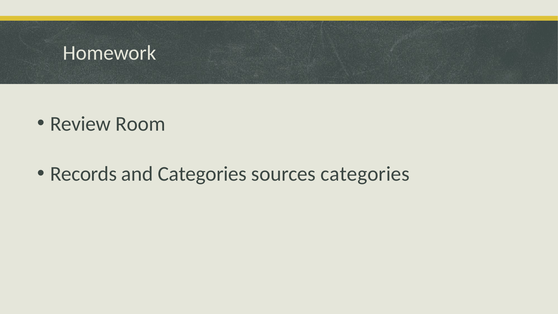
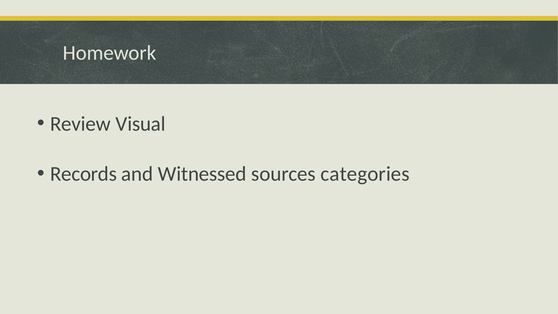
Room: Room -> Visual
and Categories: Categories -> Witnessed
